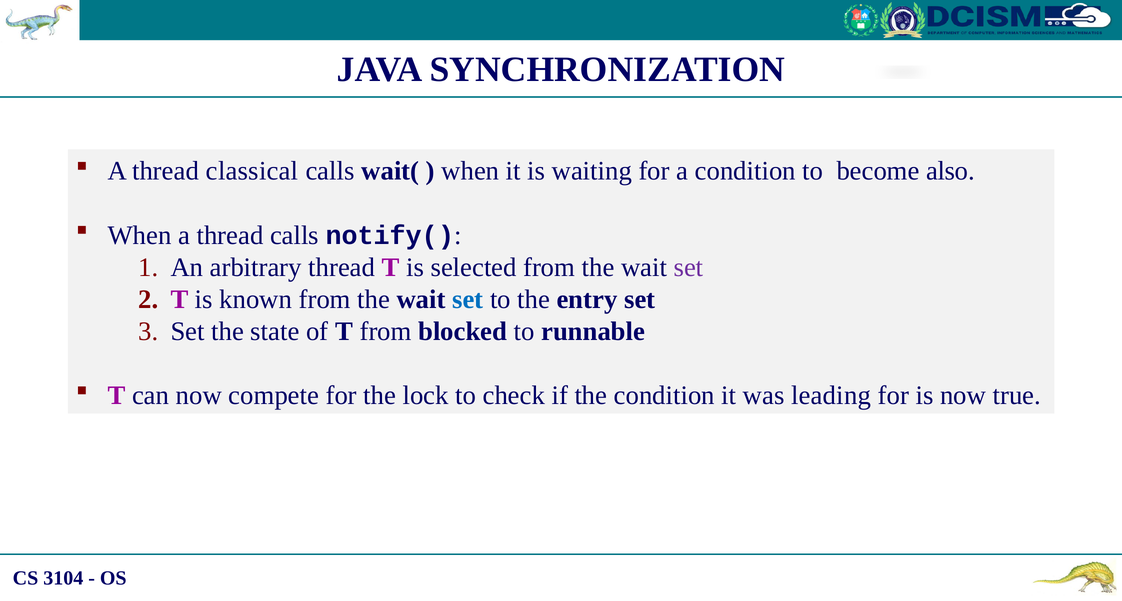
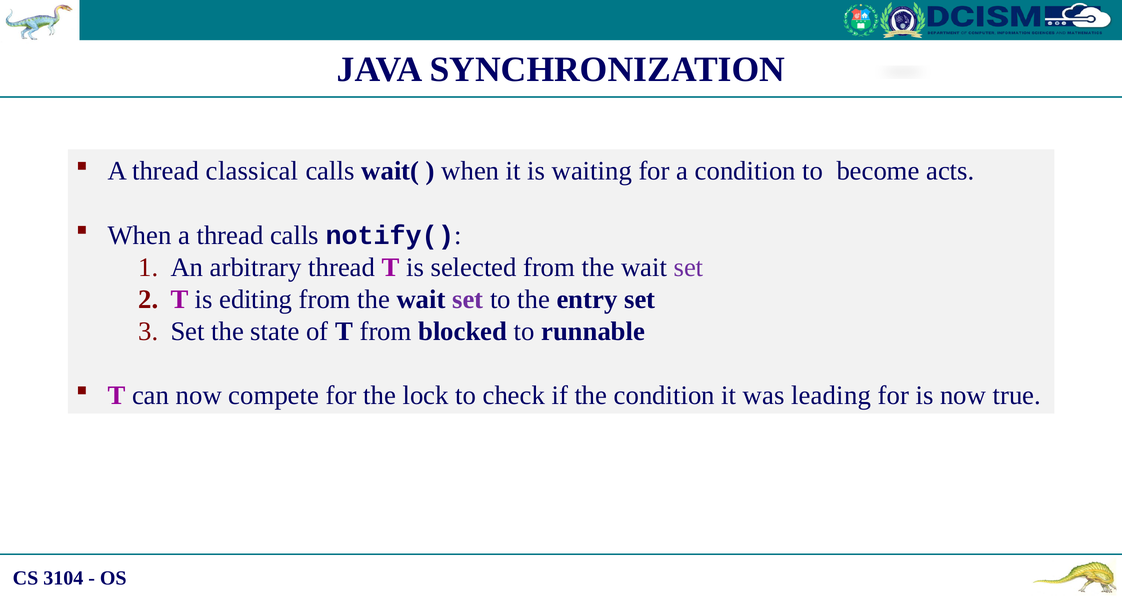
also: also -> acts
known: known -> editing
set at (468, 299) colour: blue -> purple
